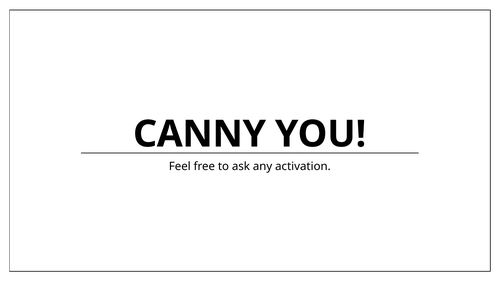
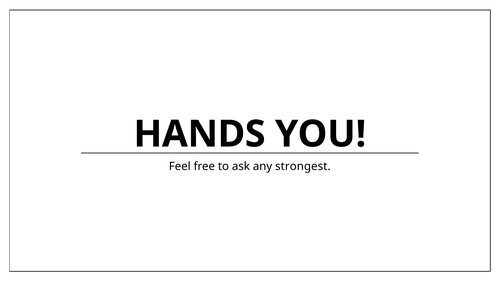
CANNY: CANNY -> HANDS
activation: activation -> strongest
